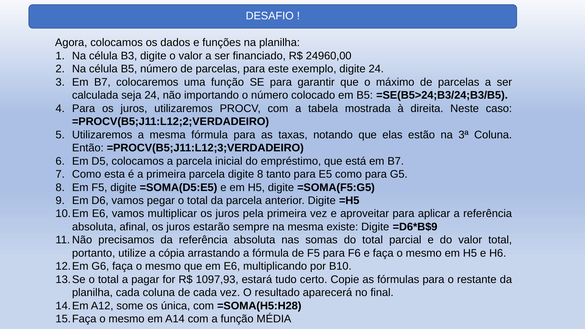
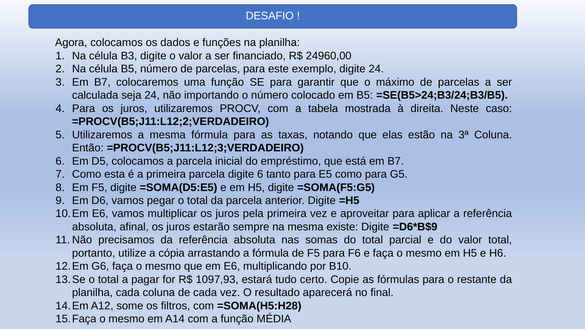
digite 8: 8 -> 6
única: única -> filtros
